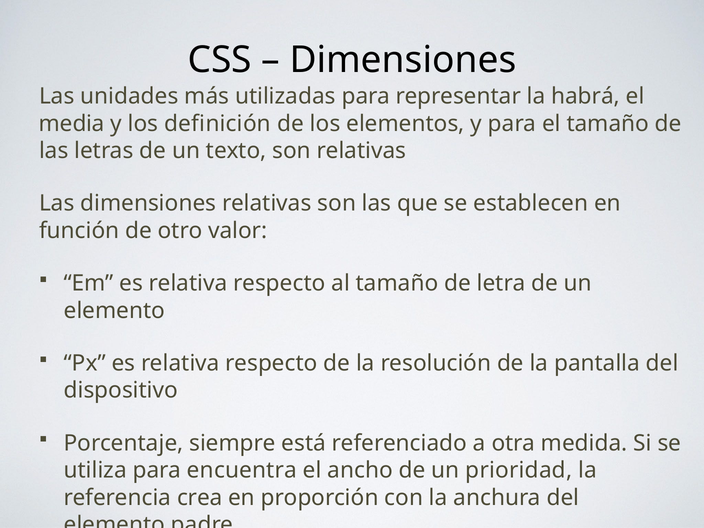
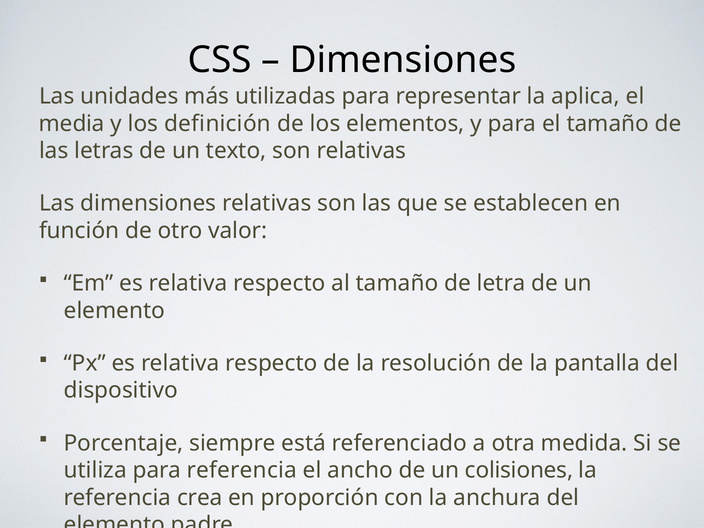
habrá: habrá -> aplica
para encuentra: encuentra -> referencia
prioridad: prioridad -> colisiones
